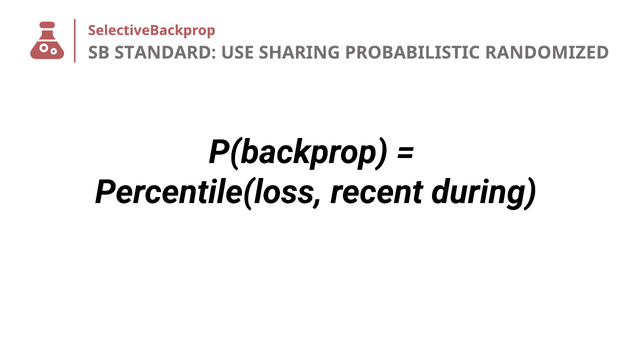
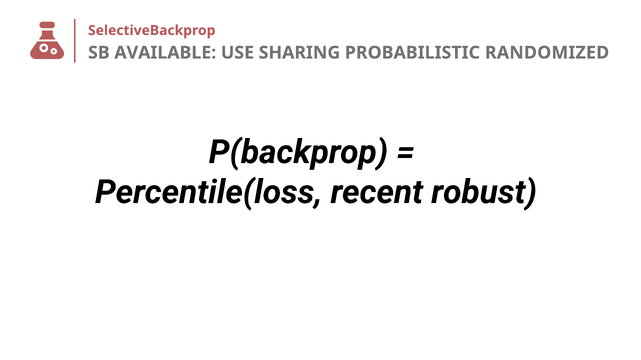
STANDARD: STANDARD -> AVAILABLE
during: during -> robust
